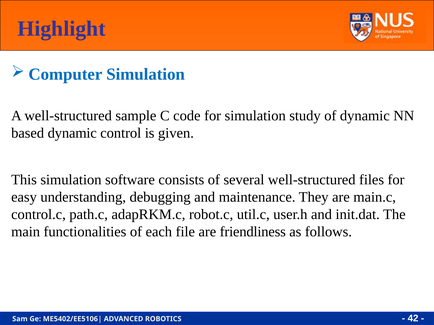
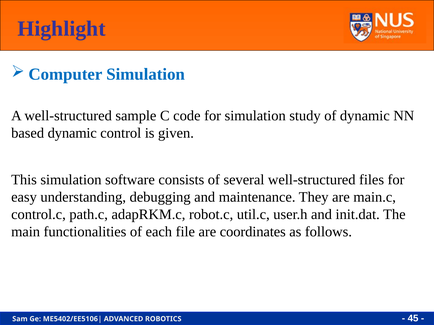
friendliness: friendliness -> coordinates
42: 42 -> 45
